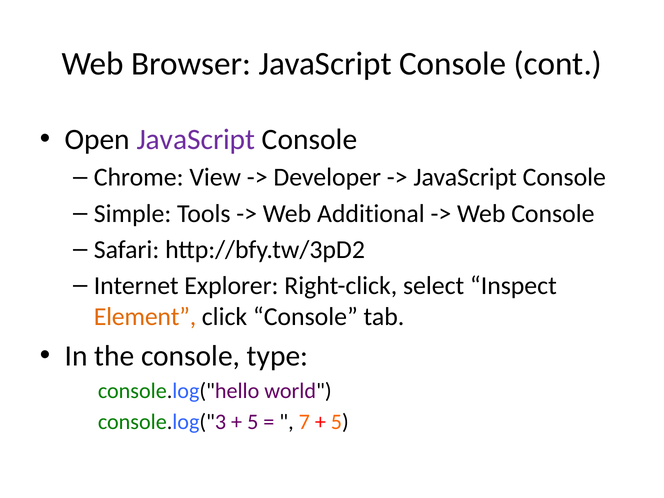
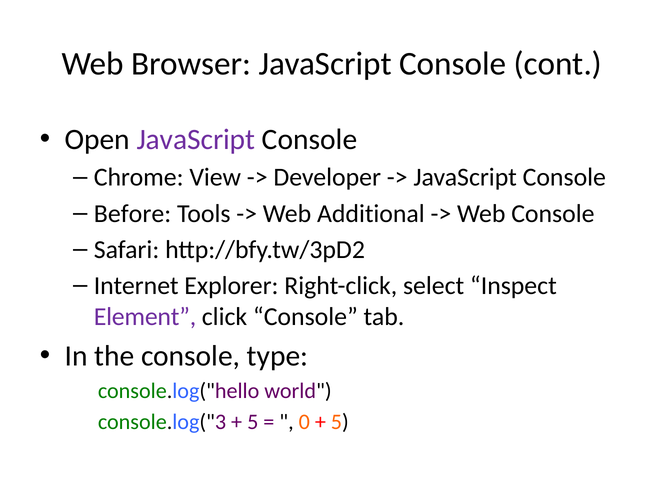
Simple: Simple -> Before
Element colour: orange -> purple
7: 7 -> 0
